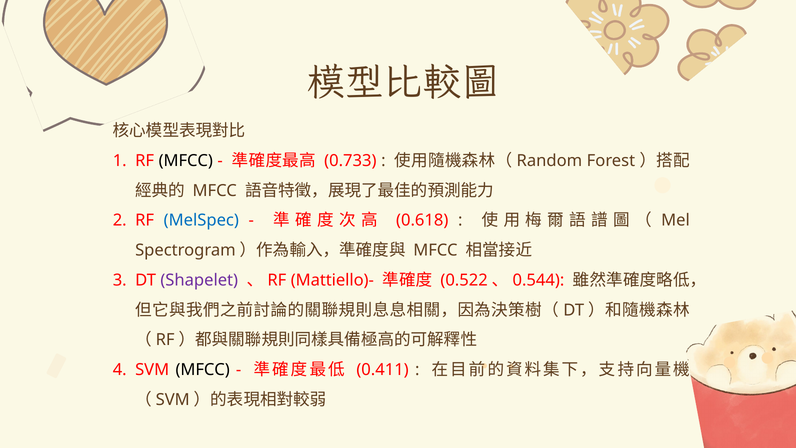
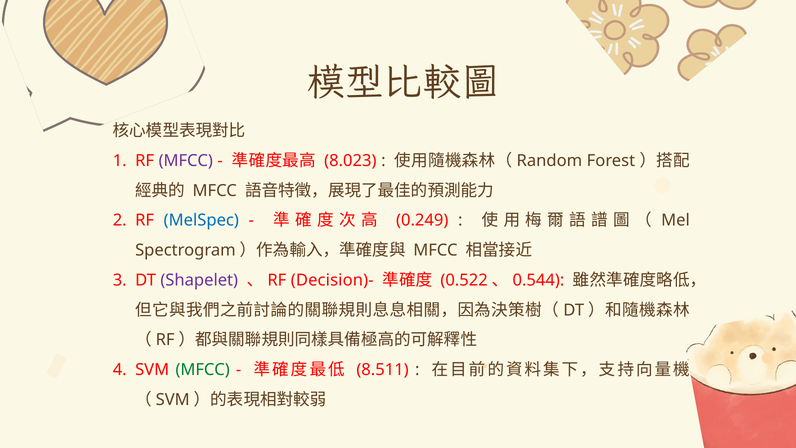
MFCC at (186, 161) colour: black -> purple
0.733: 0.733 -> 8.023
0.618: 0.618 -> 0.249
Mattiello)-: Mattiello)- -> Decision)-
MFCC at (203, 370) colour: black -> green
0.411: 0.411 -> 8.511
